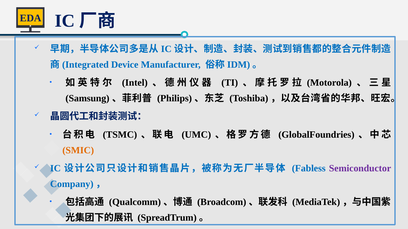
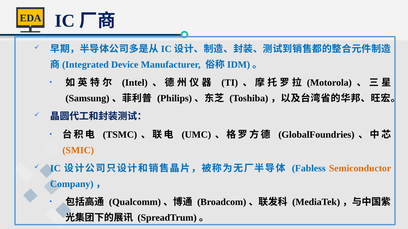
Semiconductor colour: purple -> orange
